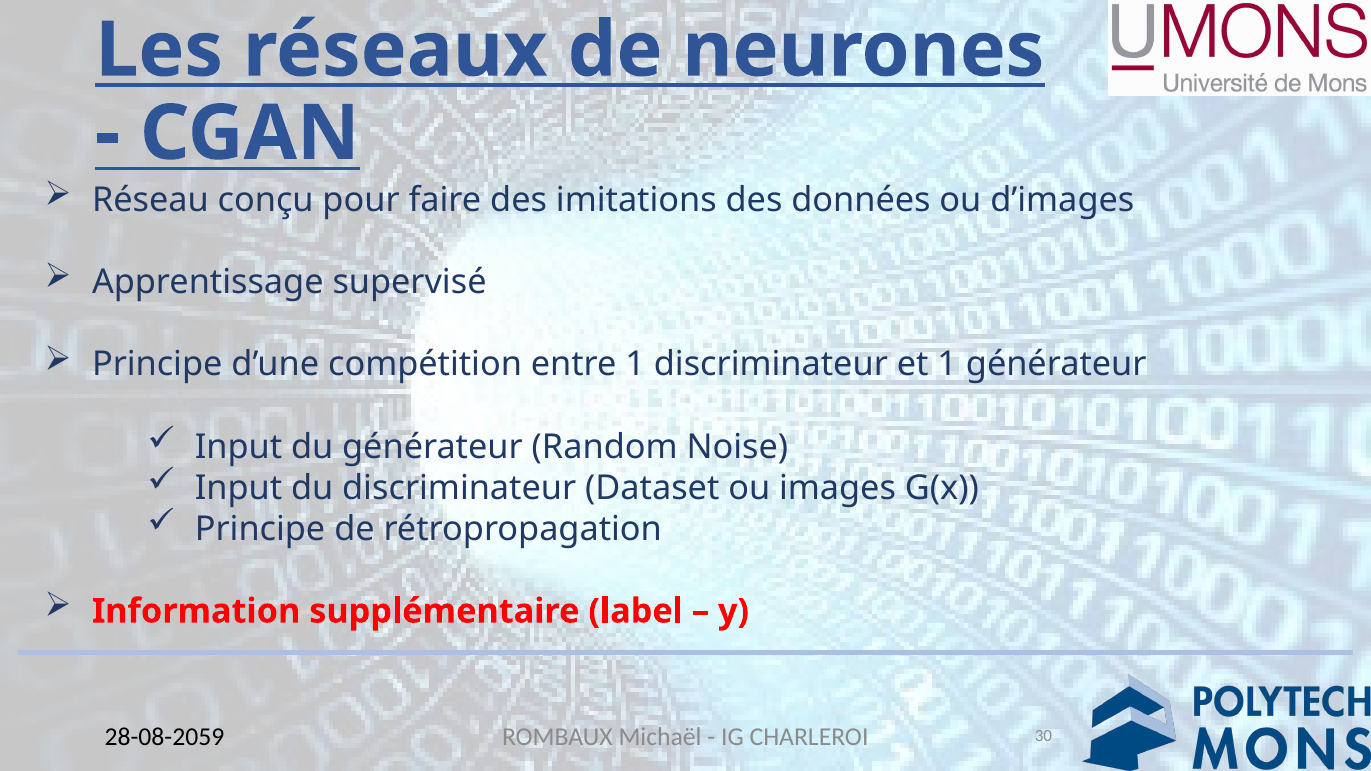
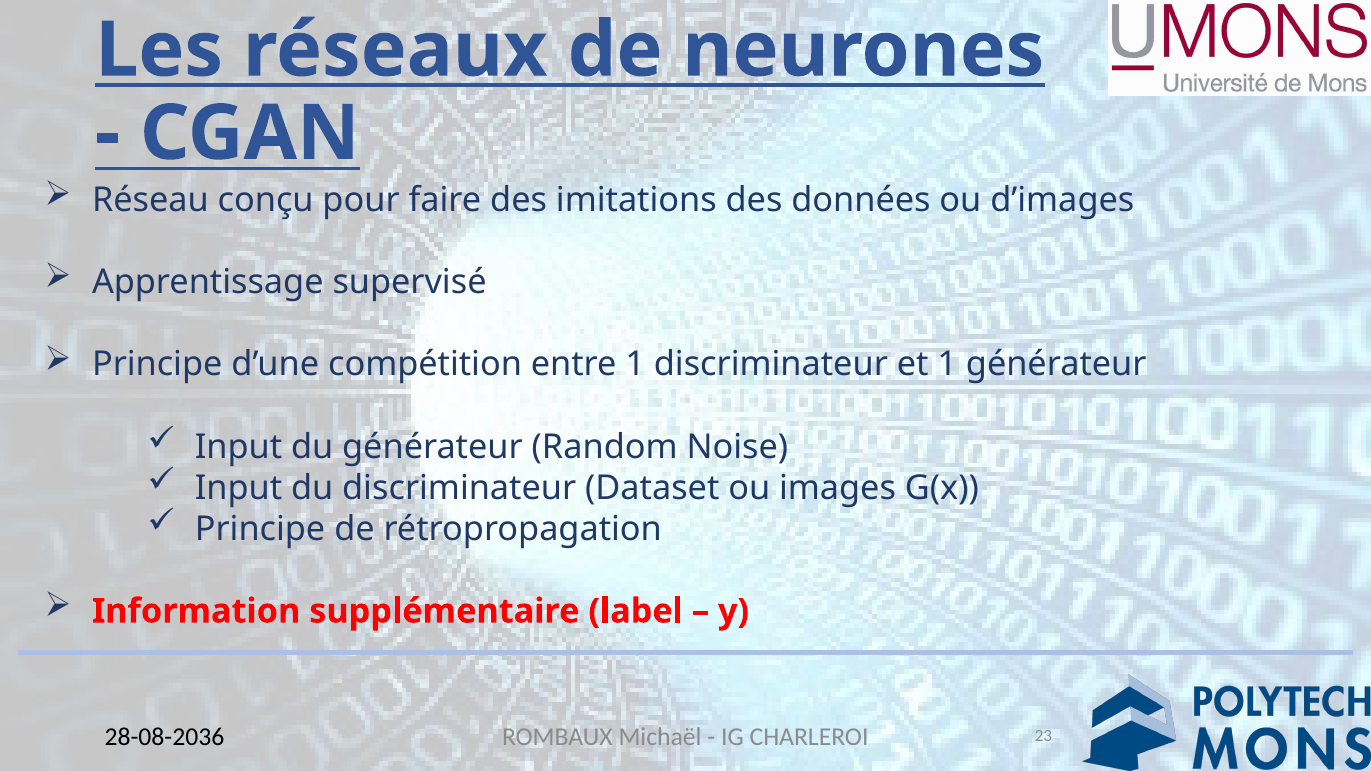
30: 30 -> 23
28-08-2059: 28-08-2059 -> 28-08-2036
